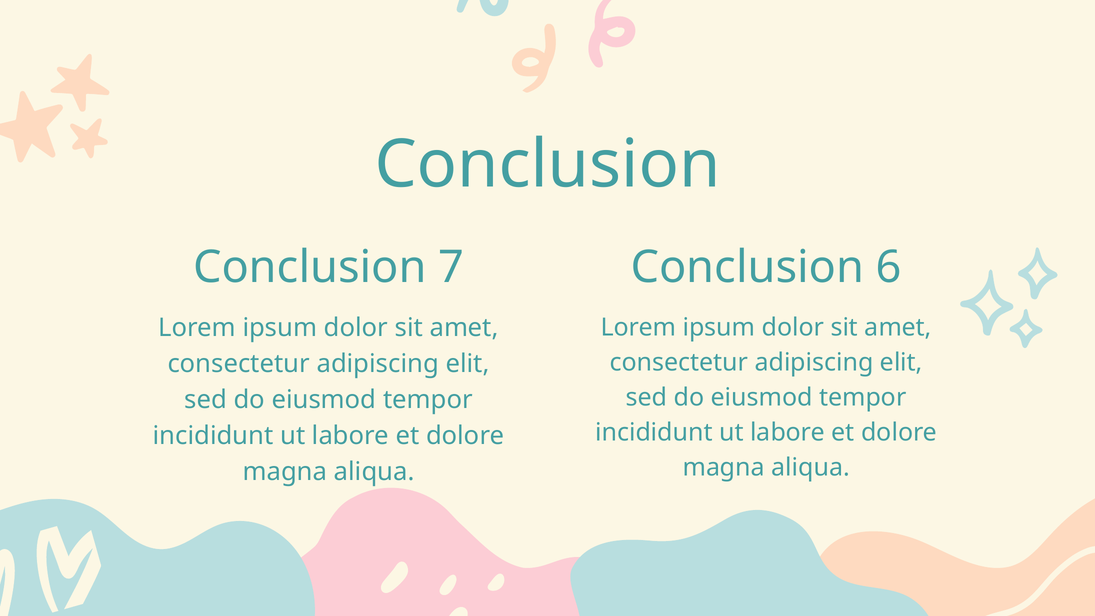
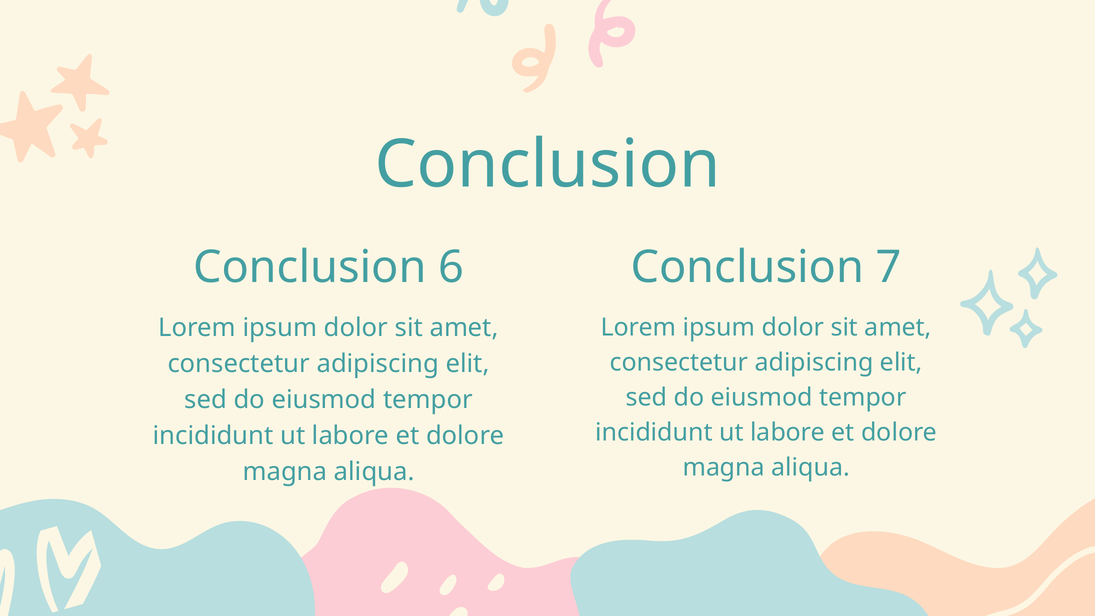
7: 7 -> 6
6: 6 -> 7
